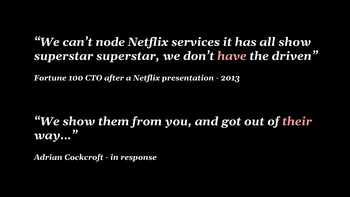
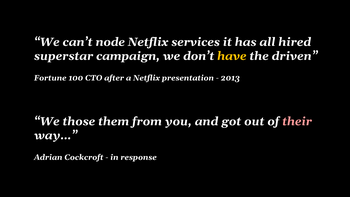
all show: show -> hired
superstar superstar: superstar -> campaign
have colour: pink -> yellow
We show: show -> those
